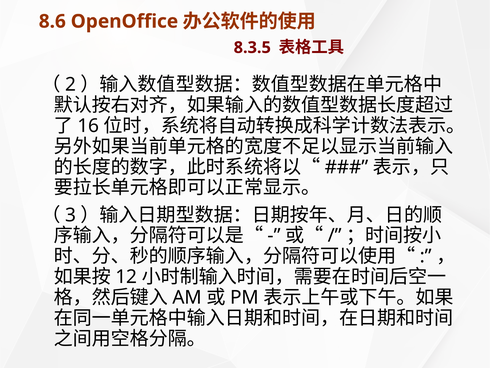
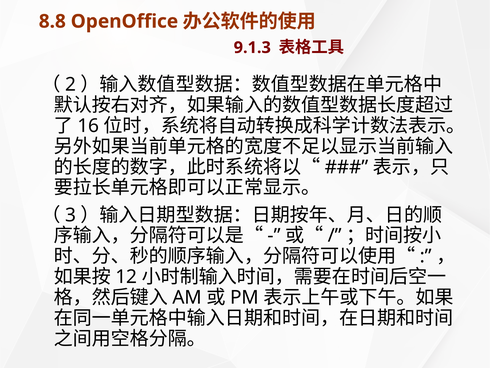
8.6: 8.6 -> 8.8
8.3.5: 8.3.5 -> 9.1.3
